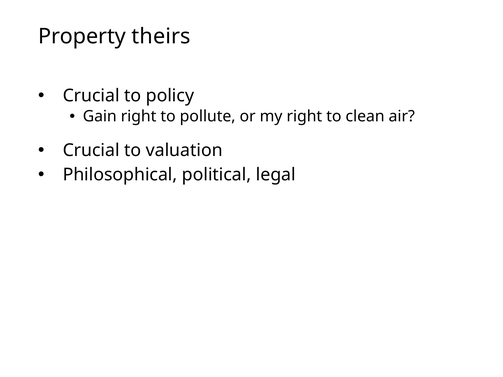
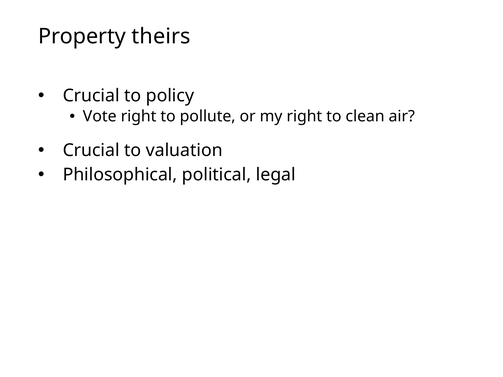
Gain: Gain -> Vote
